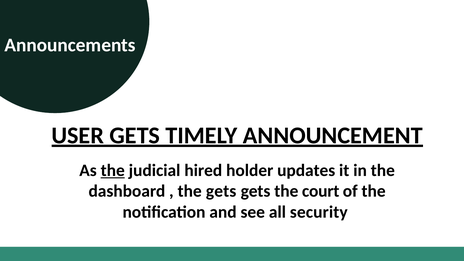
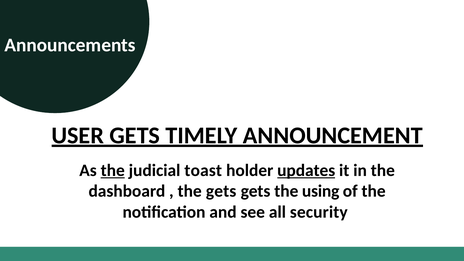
hired: hired -> toast
updates underline: none -> present
court: court -> using
